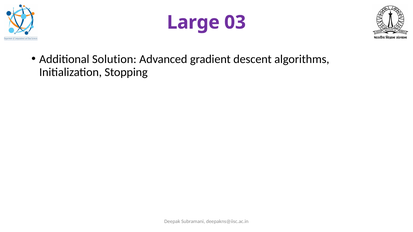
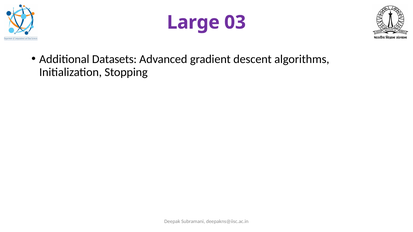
Solution: Solution -> Datasets
